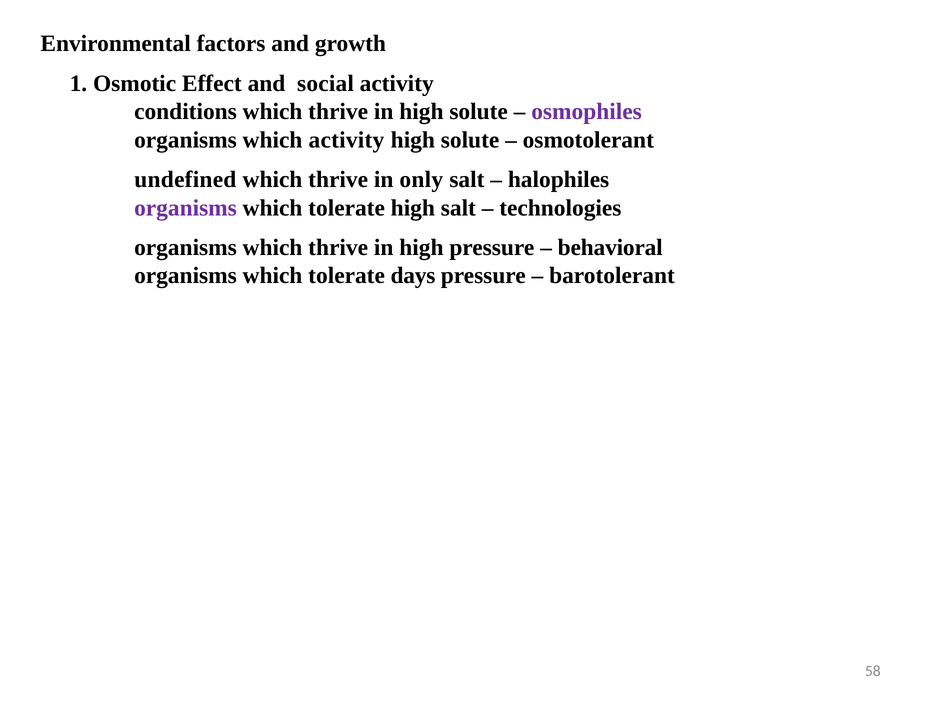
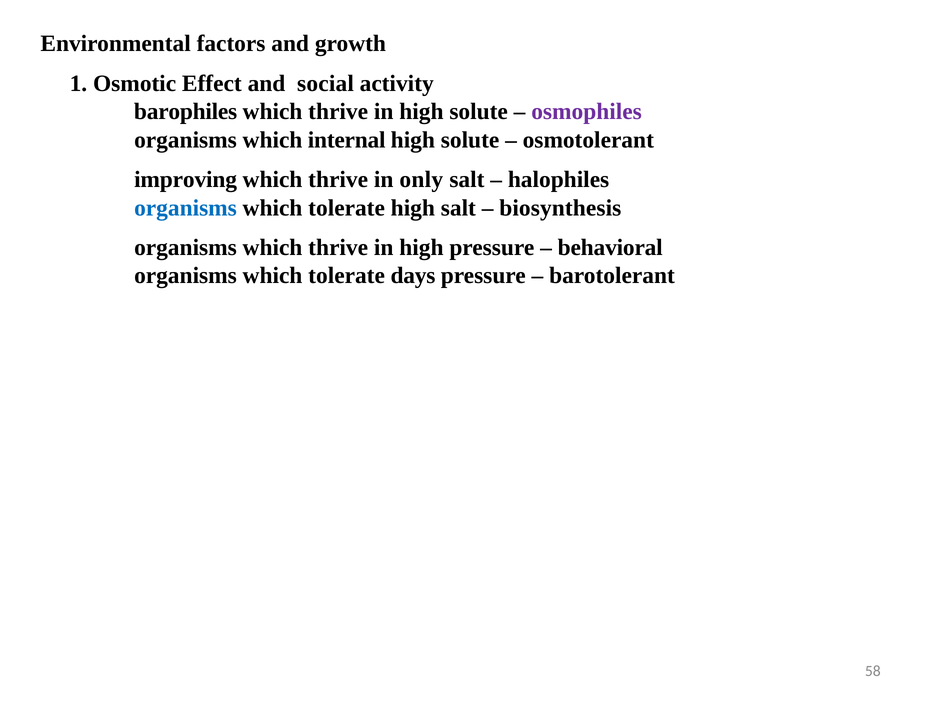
conditions: conditions -> barophiles
which activity: activity -> internal
undefined: undefined -> improving
organisms at (185, 208) colour: purple -> blue
technologies: technologies -> biosynthesis
